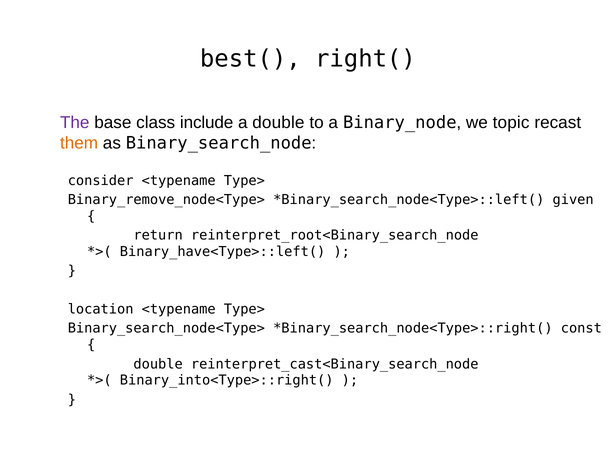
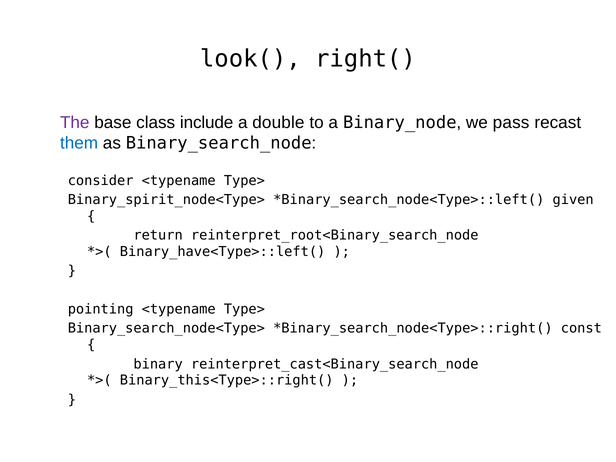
best(: best( -> look(
topic: topic -> pass
them colour: orange -> blue
Binary_remove_node<Type>: Binary_remove_node<Type> -> Binary_spirit_node<Type>
location: location -> pointing
double at (158, 364): double -> binary
Binary_into<Type>::right(: Binary_into<Type>::right( -> Binary_this<Type>::right(
